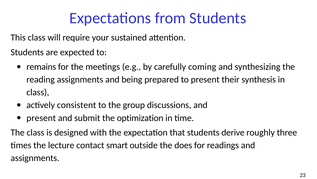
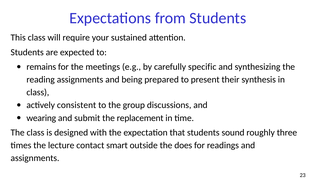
coming: coming -> specific
present at (41, 118): present -> wearing
optimization: optimization -> replacement
derive: derive -> sound
